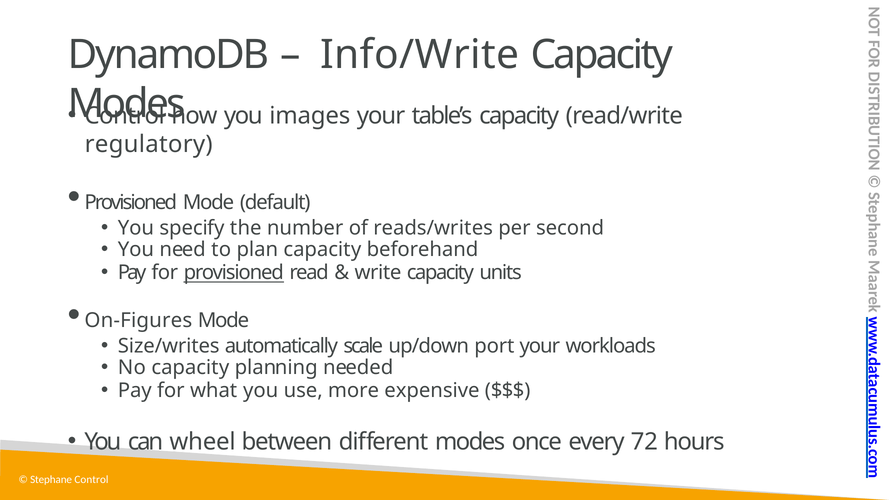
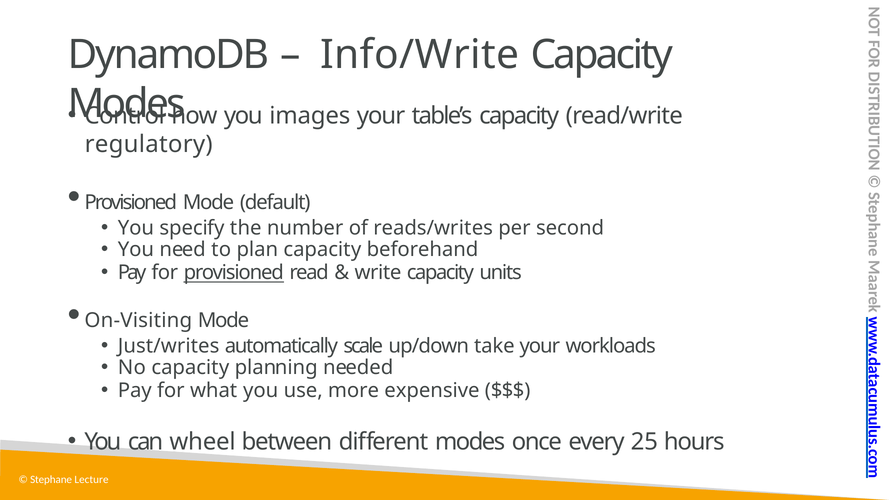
On-Figures: On-Figures -> On-Visiting
Size/writes: Size/writes -> Just/writes
port: port -> take
72: 72 -> 25
Stephane Control: Control -> Lecture
